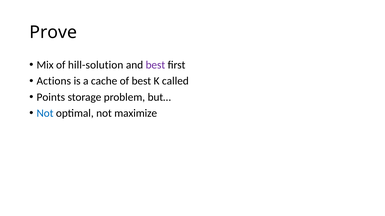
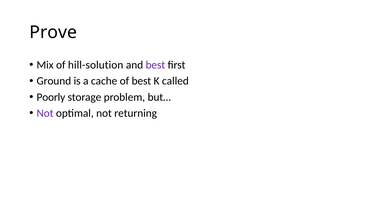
Actions: Actions -> Ground
Points: Points -> Poorly
Not at (45, 114) colour: blue -> purple
maximize: maximize -> returning
